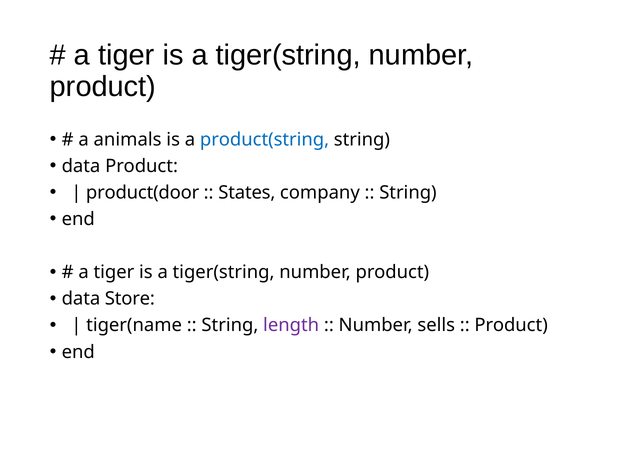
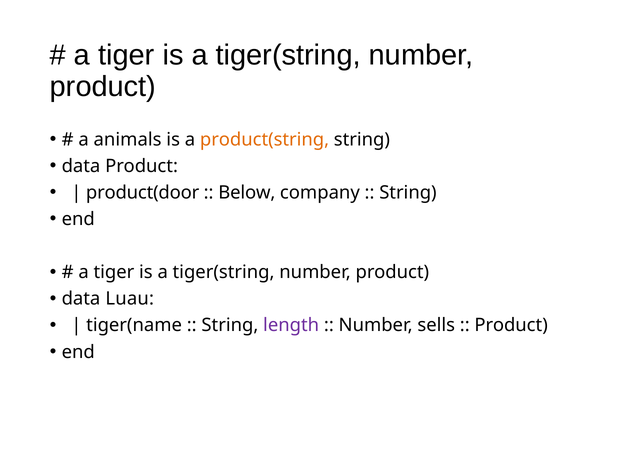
product(string colour: blue -> orange
States: States -> Below
Store: Store -> Luau
